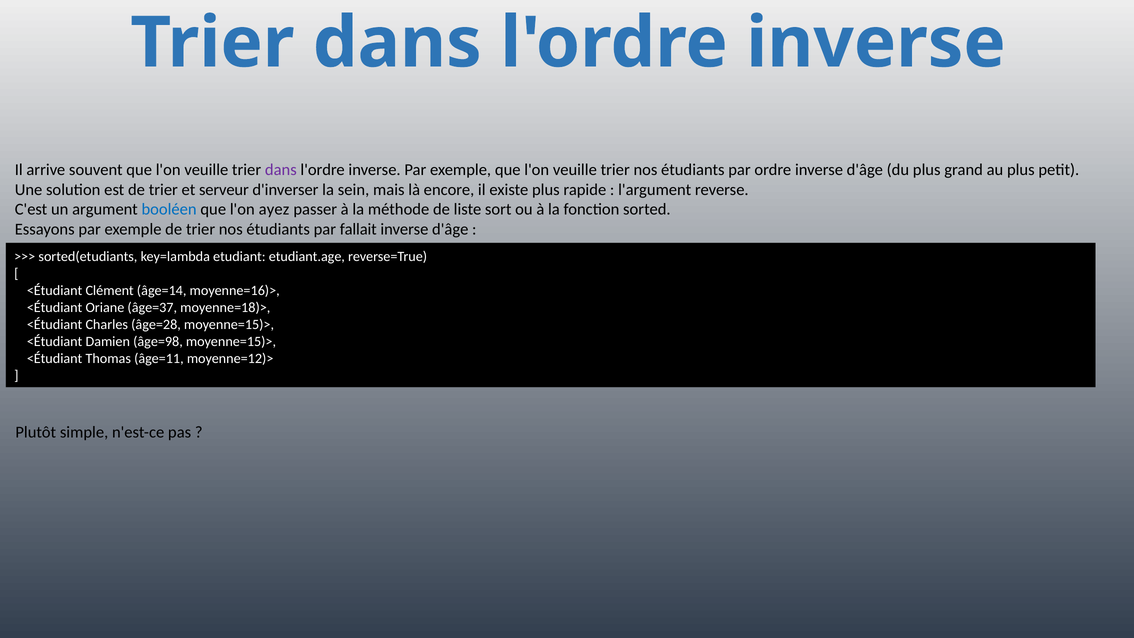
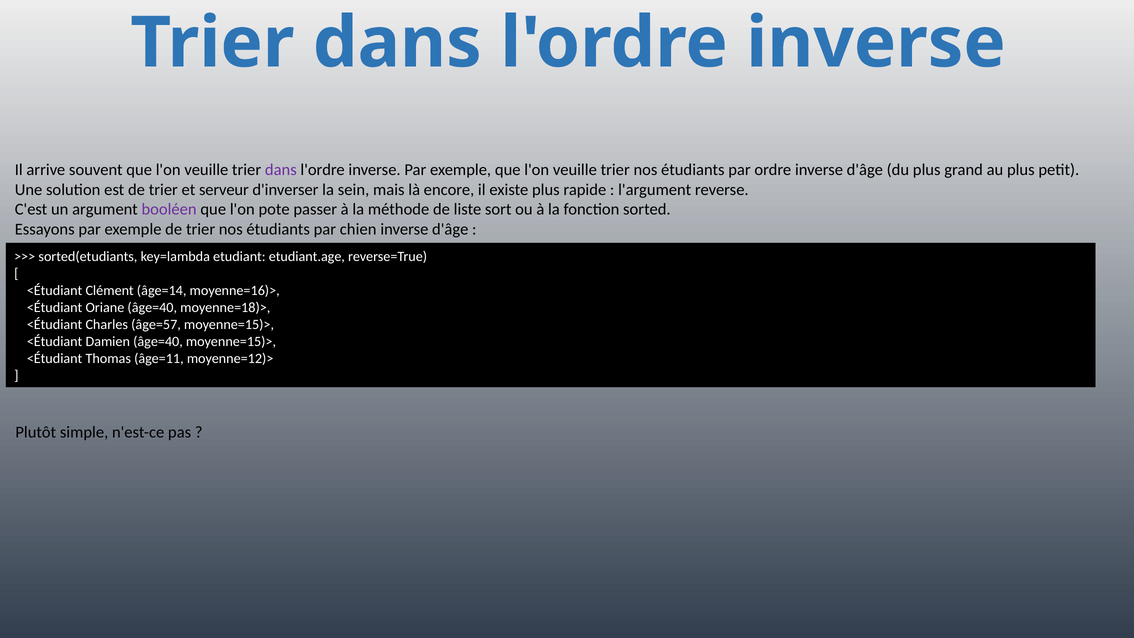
booléen colour: blue -> purple
ayez: ayez -> pote
fallait: fallait -> chien
Oriane âge=37: âge=37 -> âge=40
âge=28: âge=28 -> âge=57
Damien âge=98: âge=98 -> âge=40
